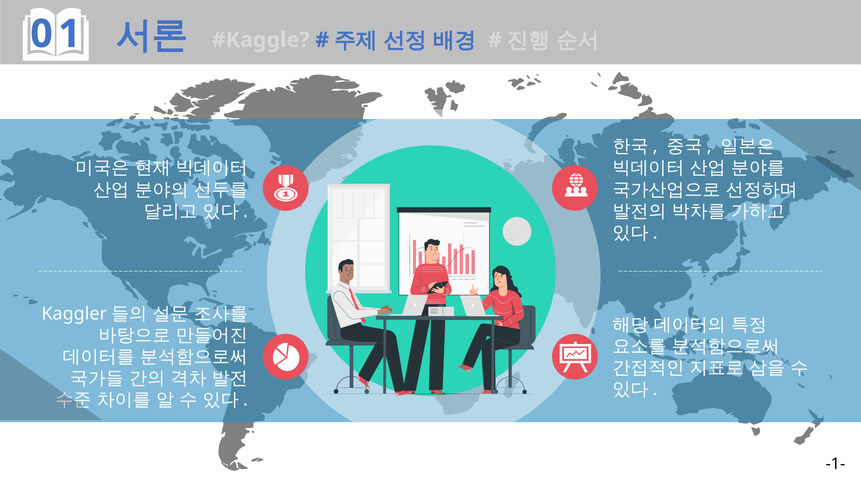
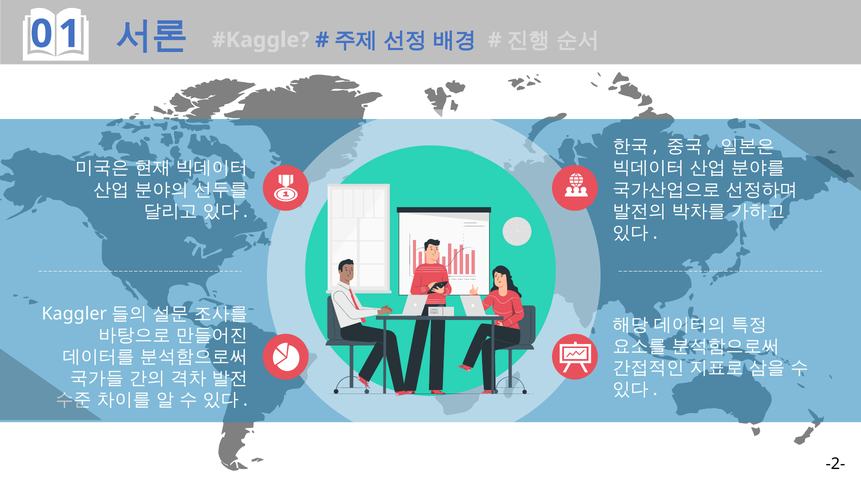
-1-: -1- -> -2-
